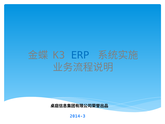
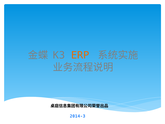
ERP colour: blue -> orange
